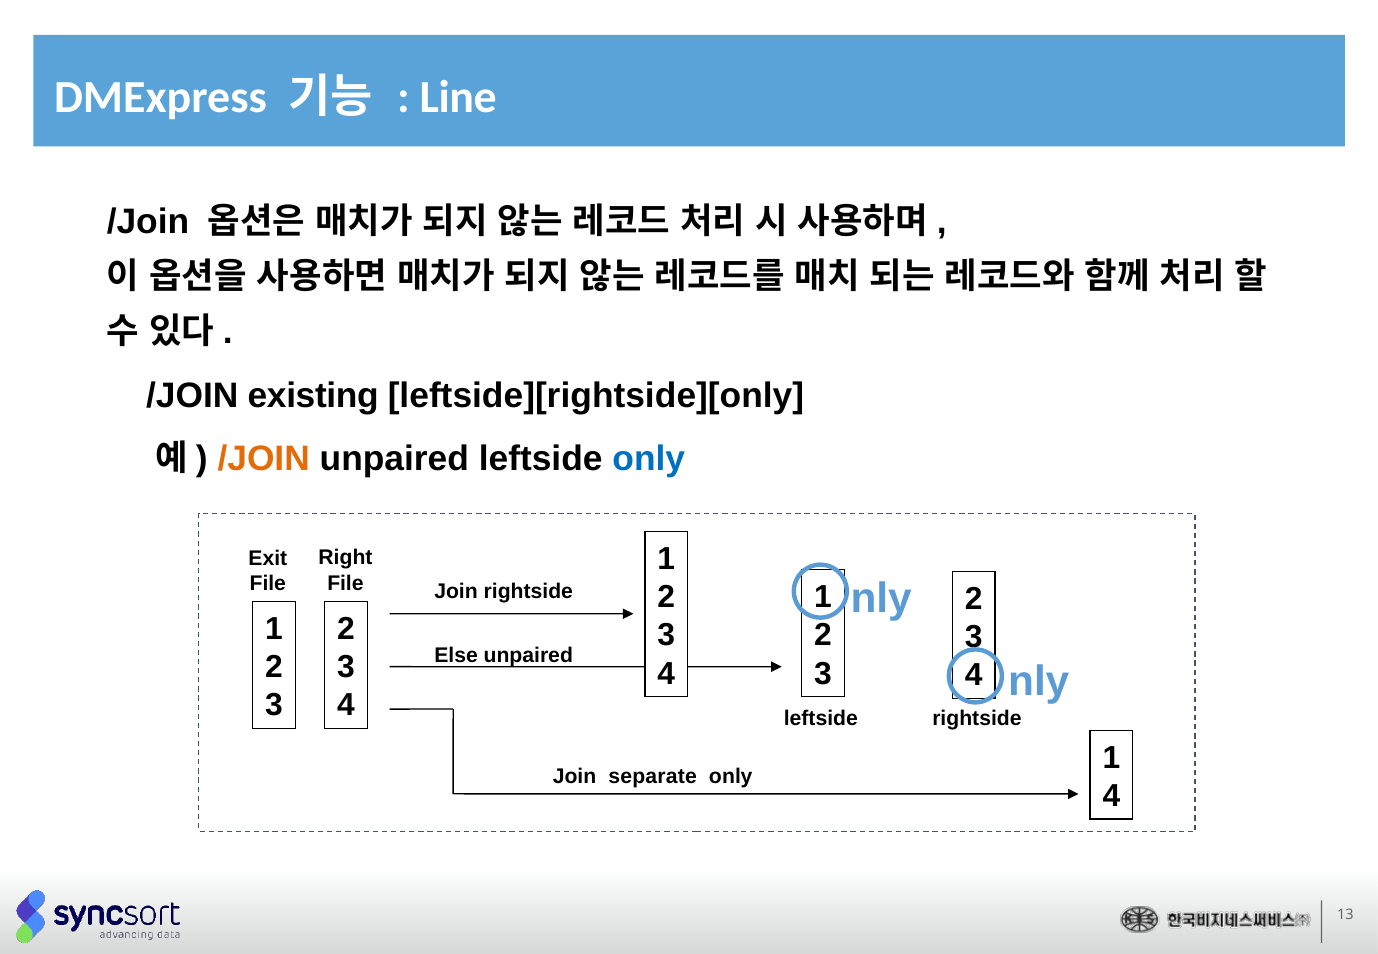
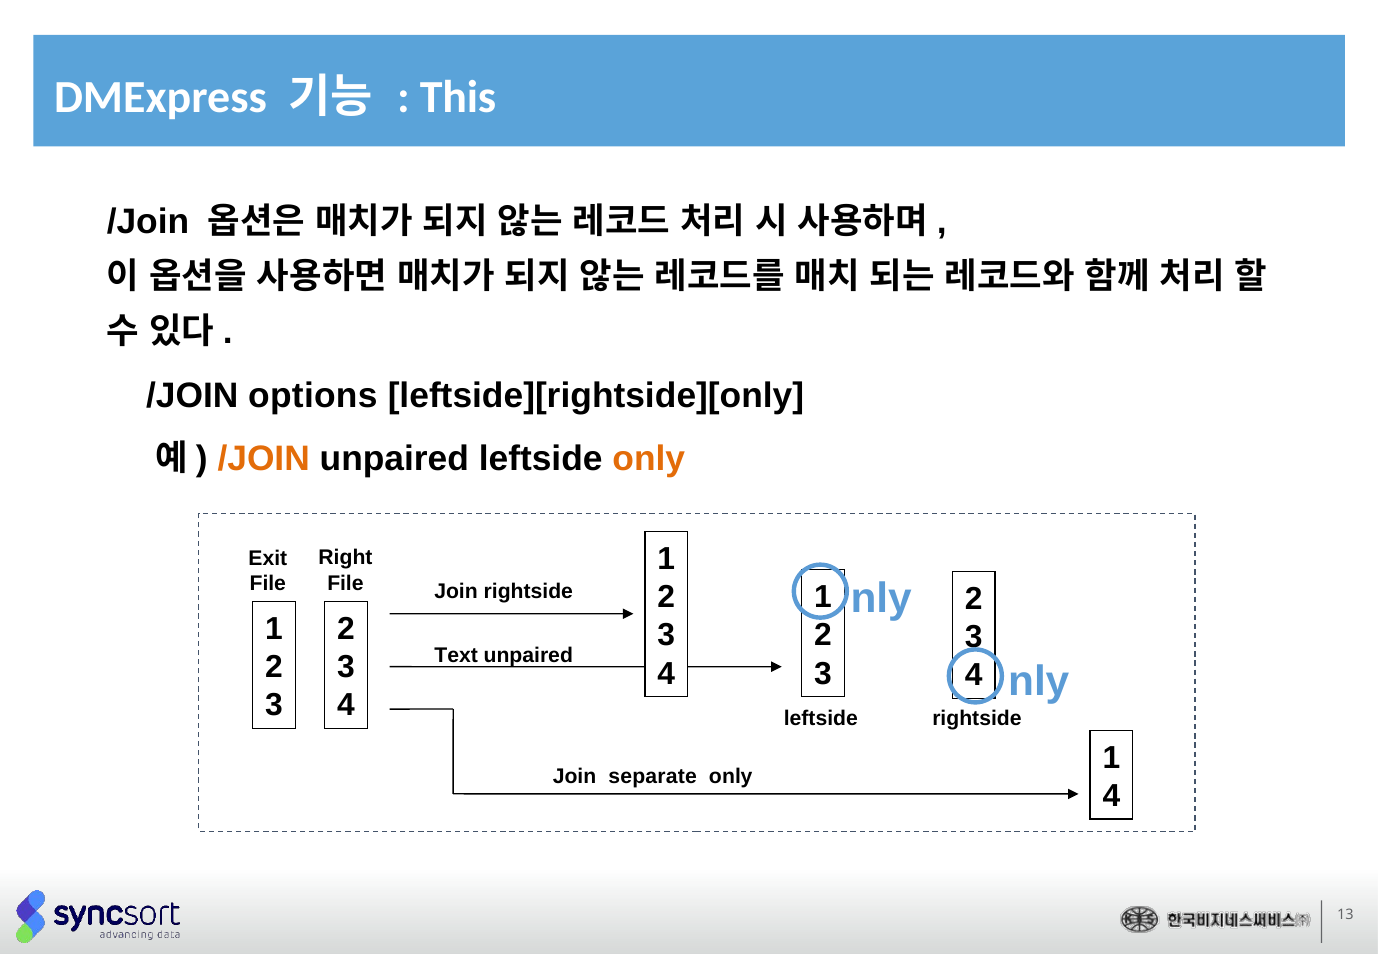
Line: Line -> This
existing: existing -> options
only at (649, 459) colour: blue -> orange
Else: Else -> Text
